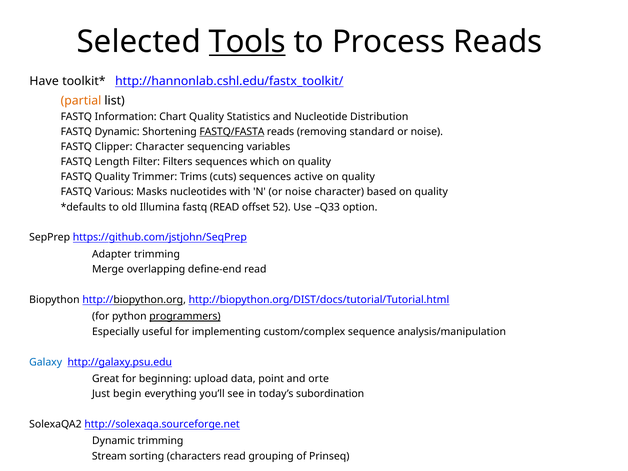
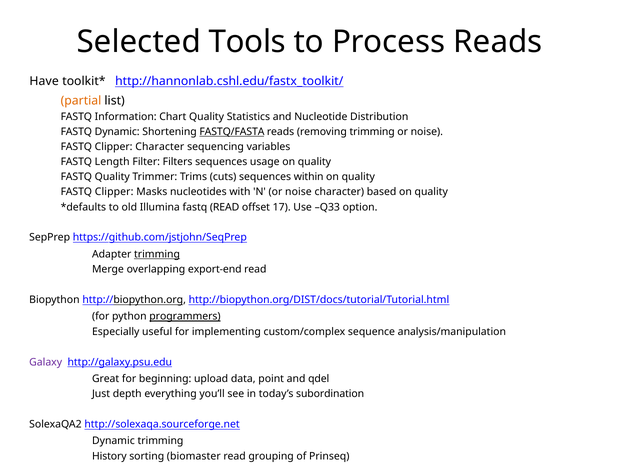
Tools underline: present -> none
removing standard: standard -> trimming
which: which -> usage
active: active -> within
Various at (114, 192): Various -> Clipper
52: 52 -> 17
trimming at (157, 254) underline: none -> present
define-end: define-end -> export-end
Galaxy colour: blue -> purple
orte: orte -> qdel
begin: begin -> depth
Stream: Stream -> History
characters: characters -> biomaster
